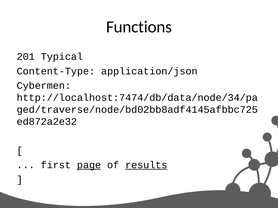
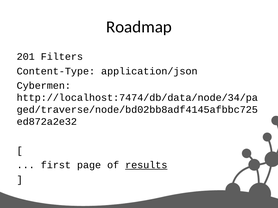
Functions: Functions -> Roadmap
Typical: Typical -> Filters
page underline: present -> none
